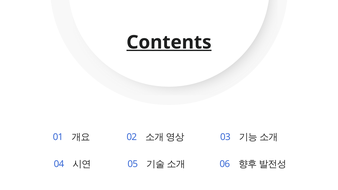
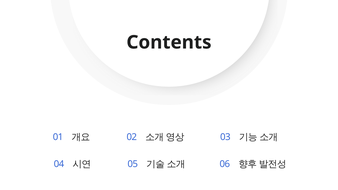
Contents underline: present -> none
